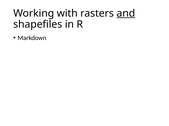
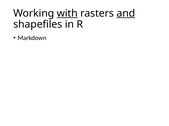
with underline: none -> present
